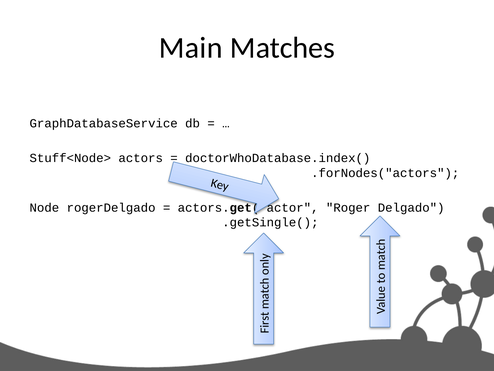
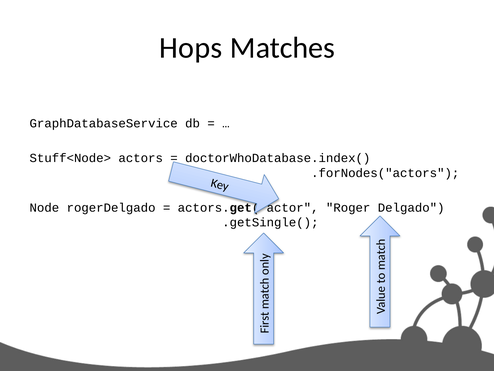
Main: Main -> Hops
